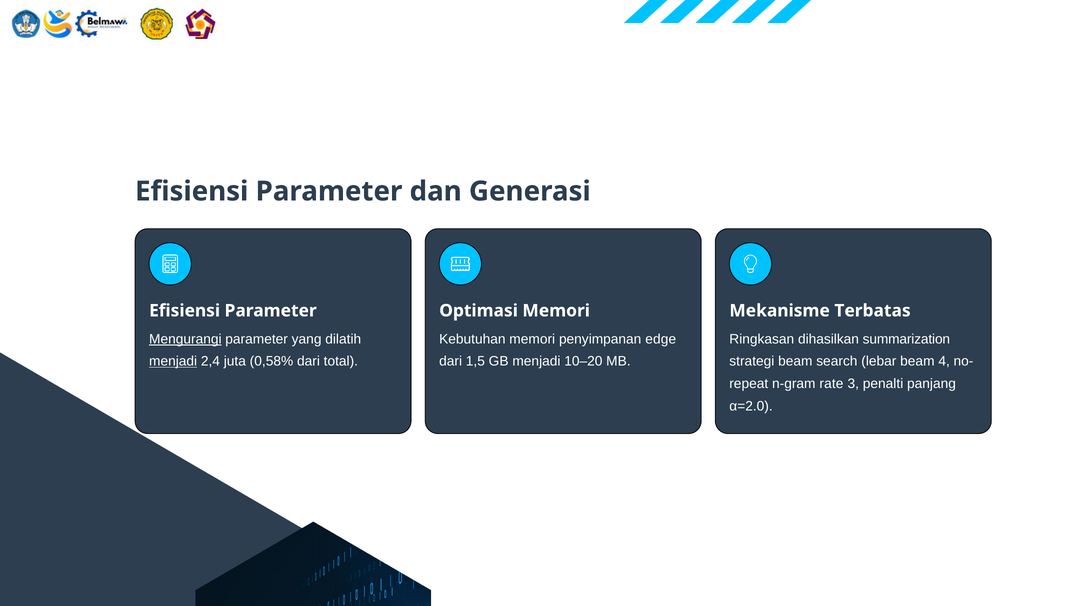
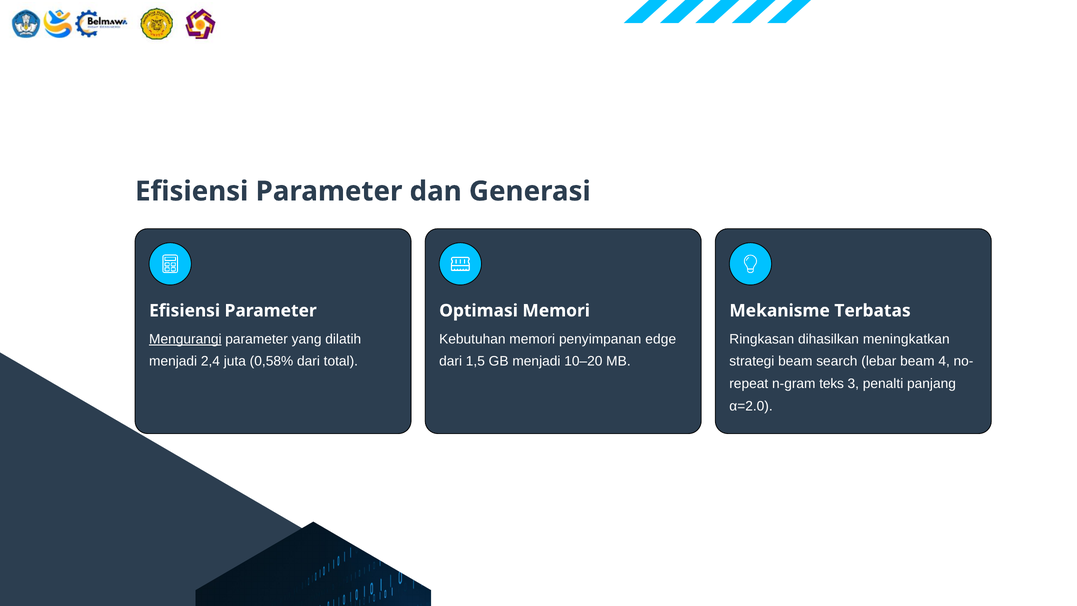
summarization: summarization -> meningkatkan
menjadi at (173, 361) underline: present -> none
rate: rate -> teks
